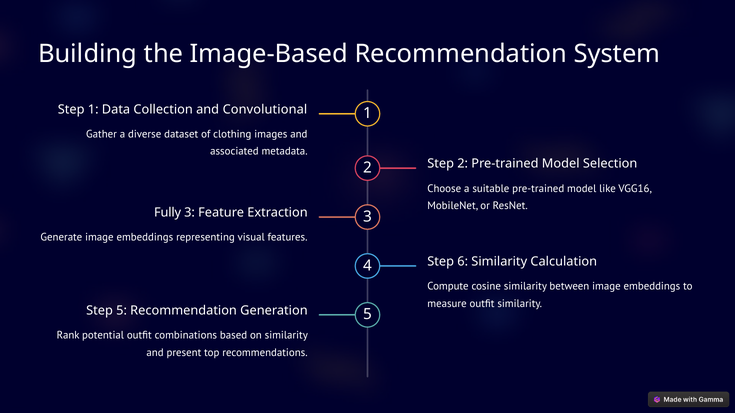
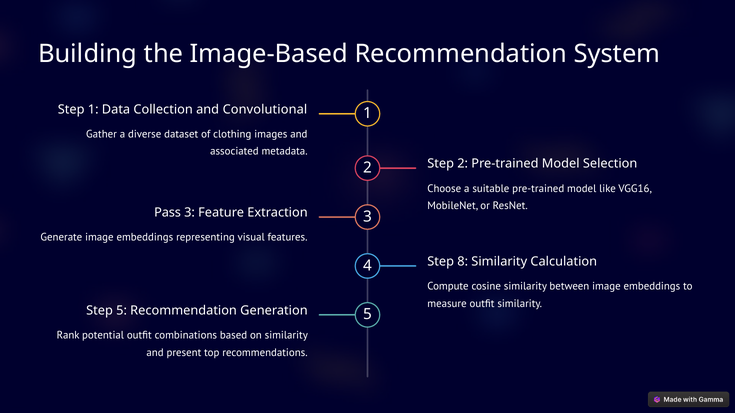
Fully: Fully -> Pass
6: 6 -> 8
